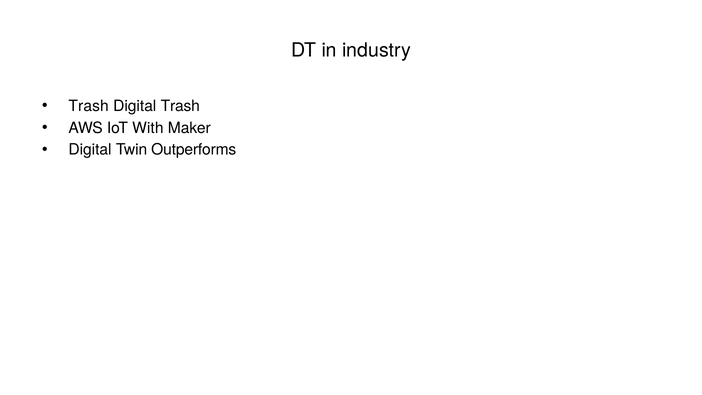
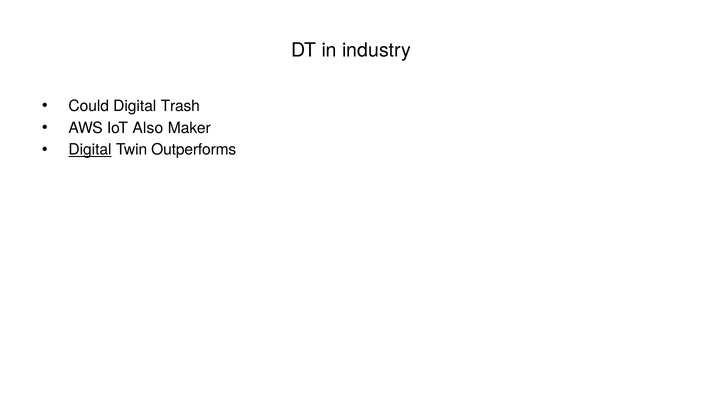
Trash at (89, 106): Trash -> Could
With: With -> Also
Digital at (90, 150) underline: none -> present
